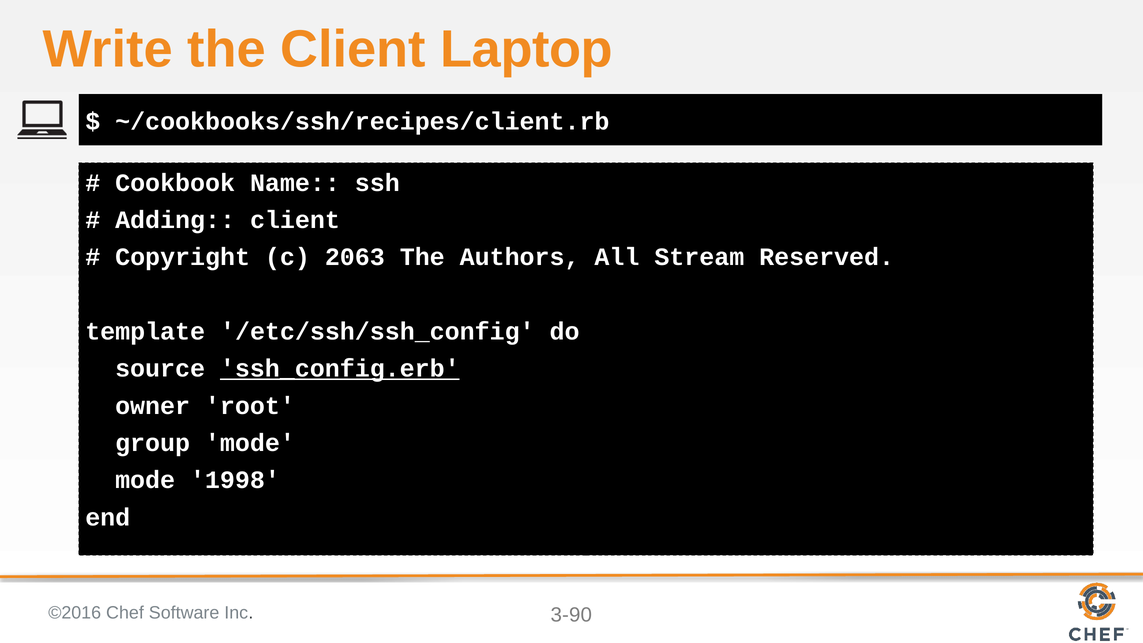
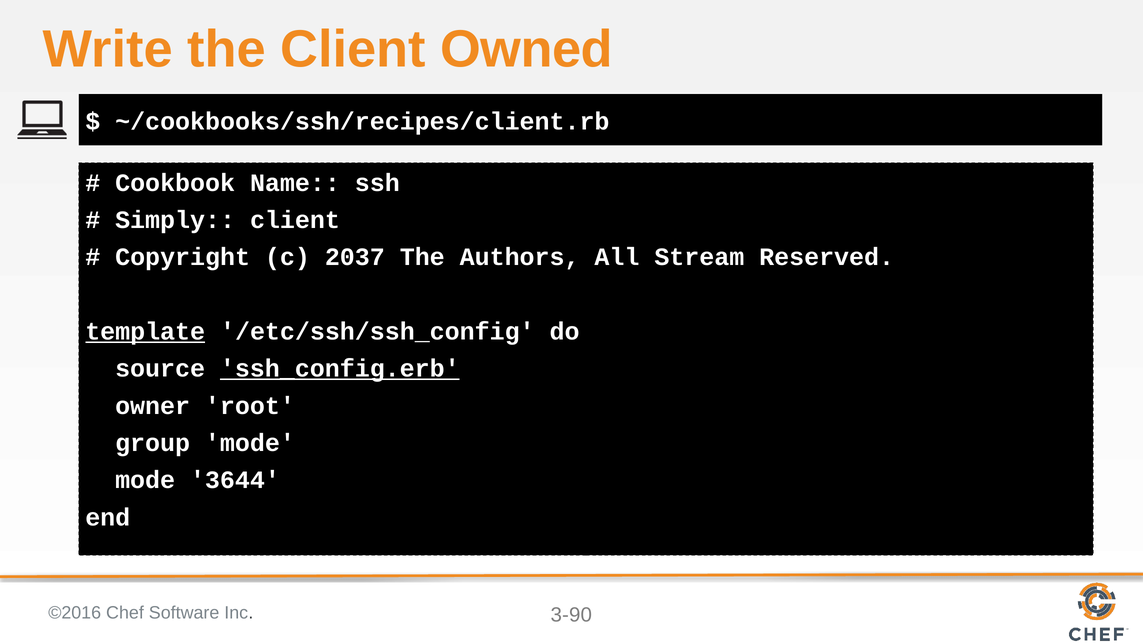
Laptop: Laptop -> Owned
Adding: Adding -> Simply
2063: 2063 -> 2037
template underline: none -> present
1998: 1998 -> 3644
